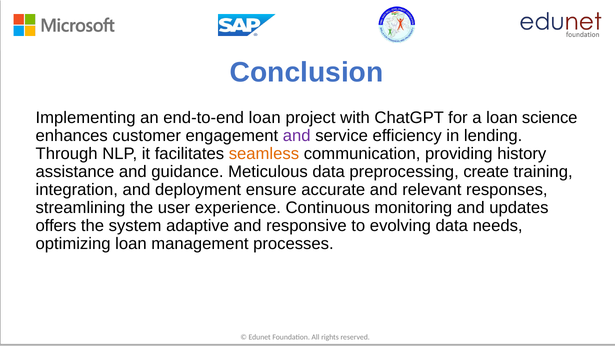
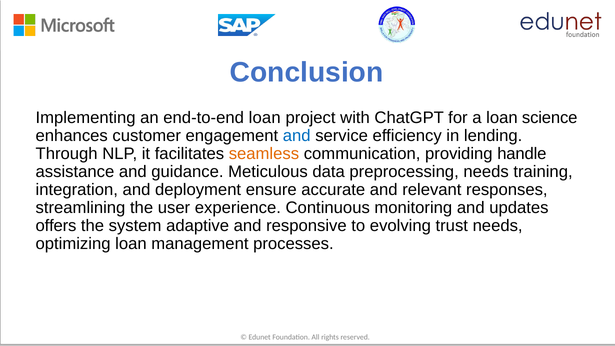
and at (297, 136) colour: purple -> blue
history: history -> handle
preprocessing create: create -> needs
evolving data: data -> trust
